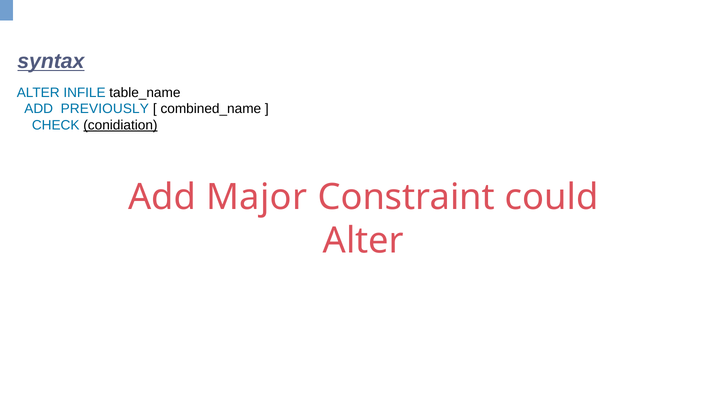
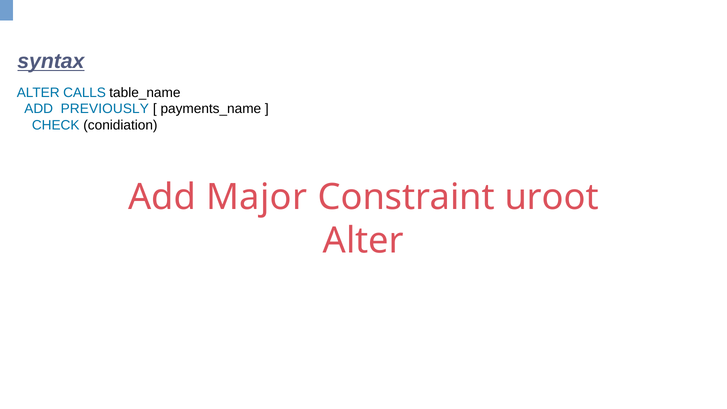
INFILE: INFILE -> CALLS
combined_name: combined_name -> payments_name
conidiation underline: present -> none
could: could -> uroot
